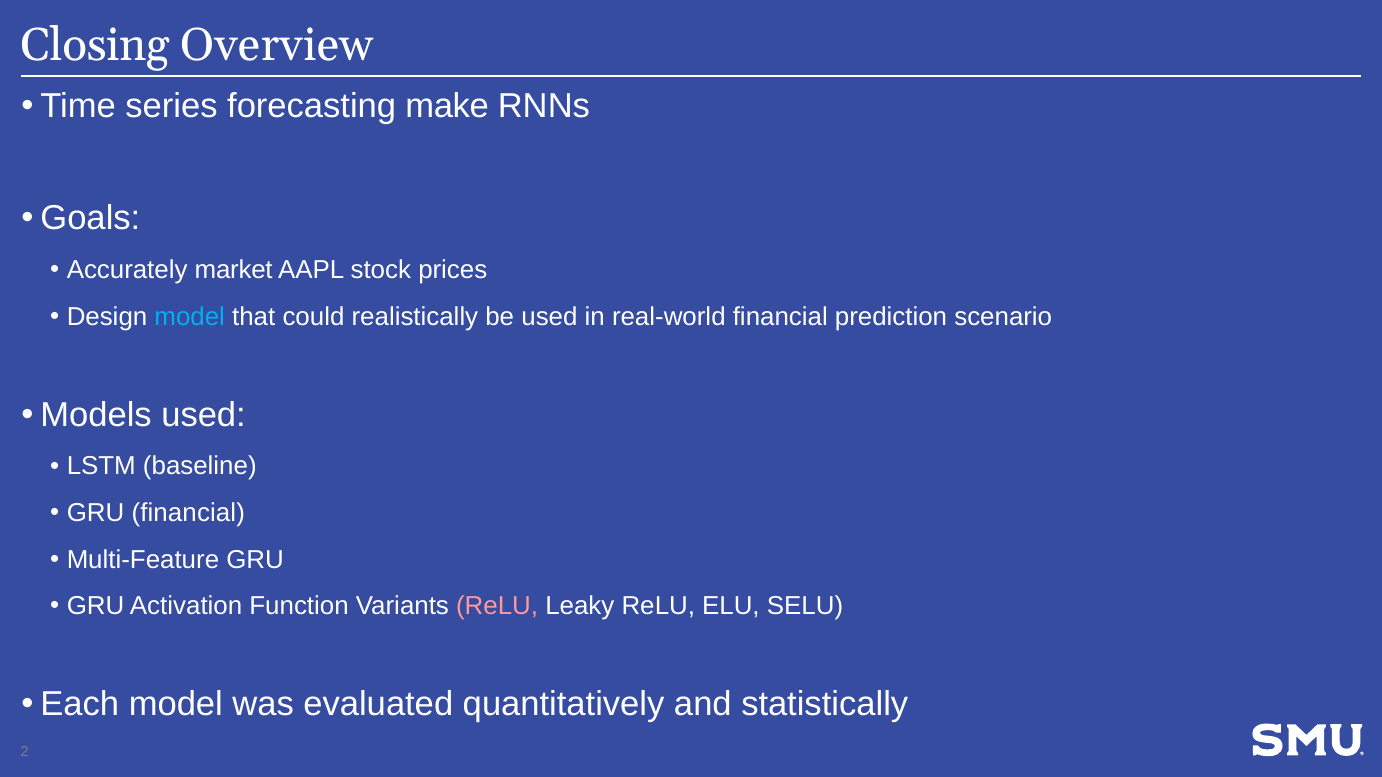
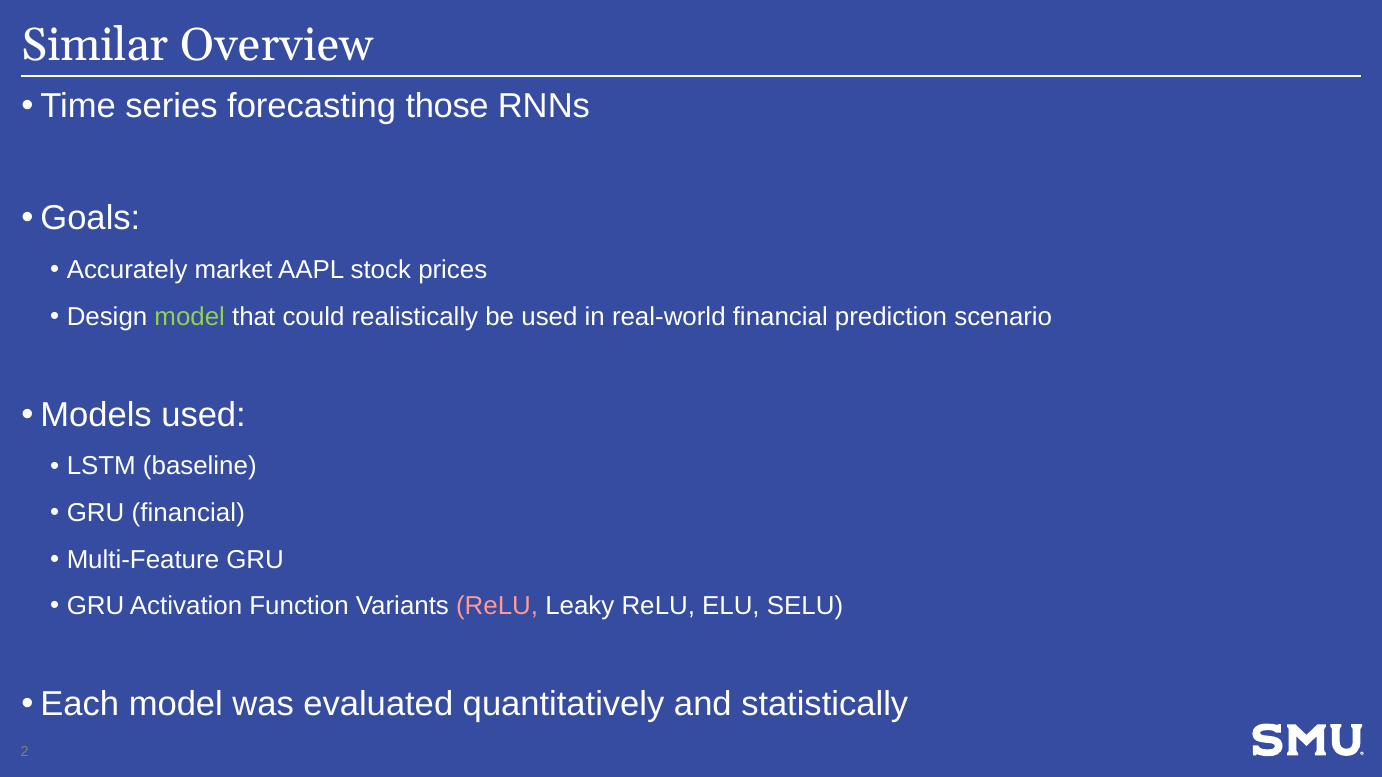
Closing: Closing -> Similar
make: make -> those
model at (190, 317) colour: light blue -> light green
